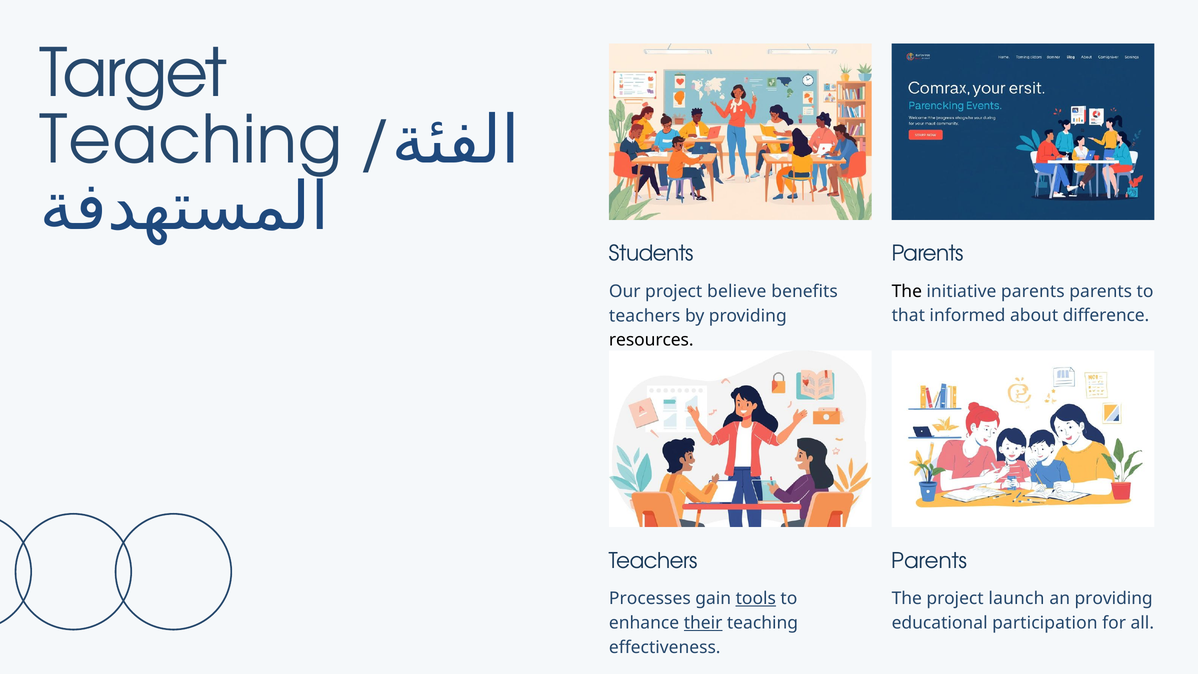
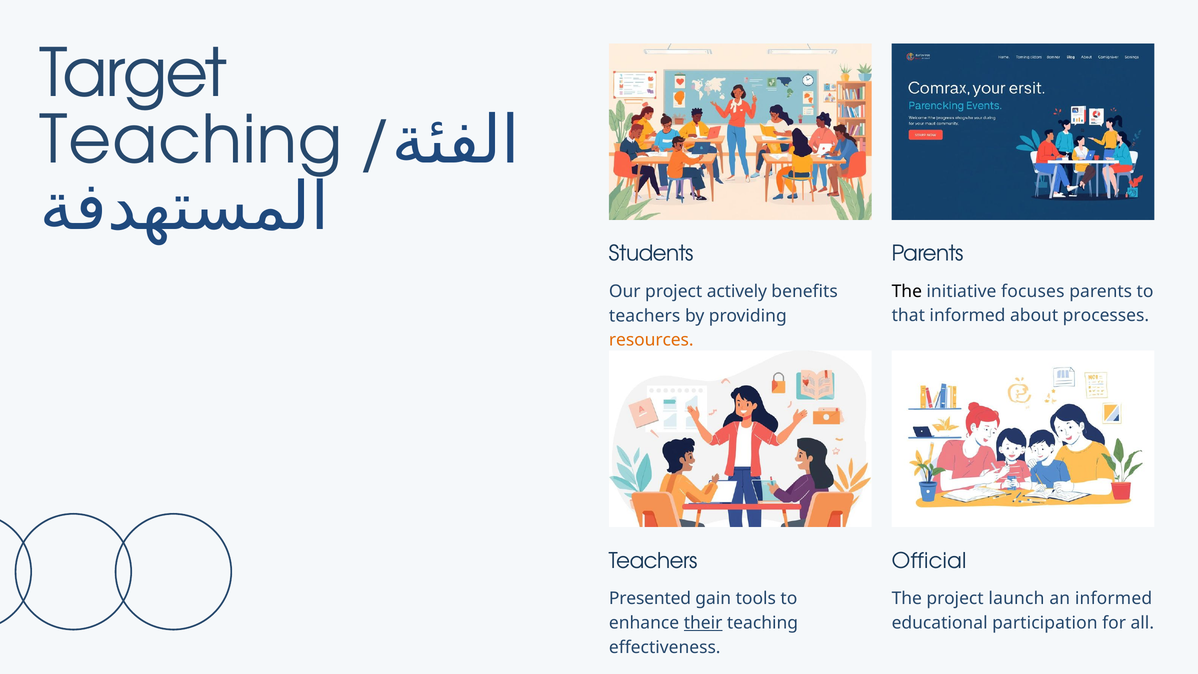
believe: believe -> actively
initiative parents: parents -> focuses
difference: difference -> processes
resources colour: black -> orange
Parents at (929, 561): Parents -> Official
Processes: Processes -> Presented
tools underline: present -> none
an providing: providing -> informed
